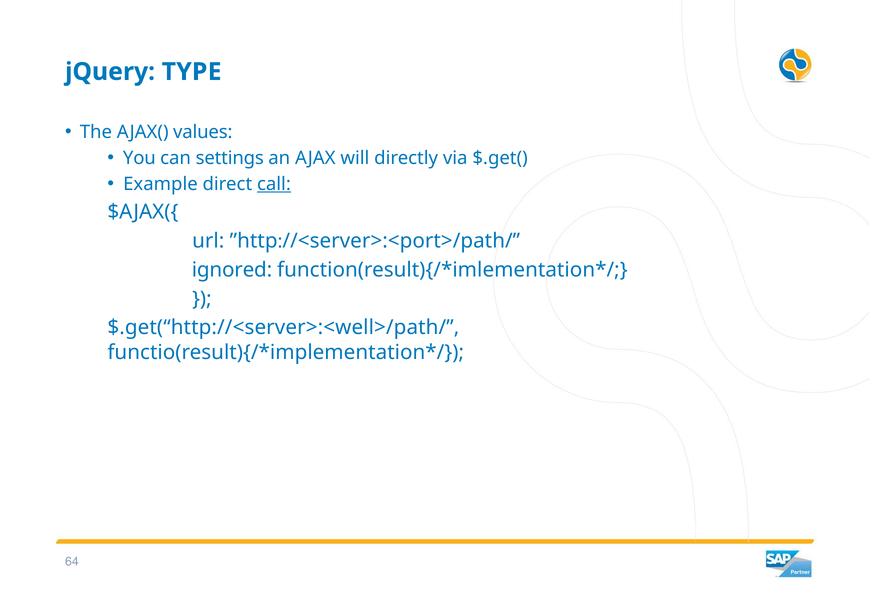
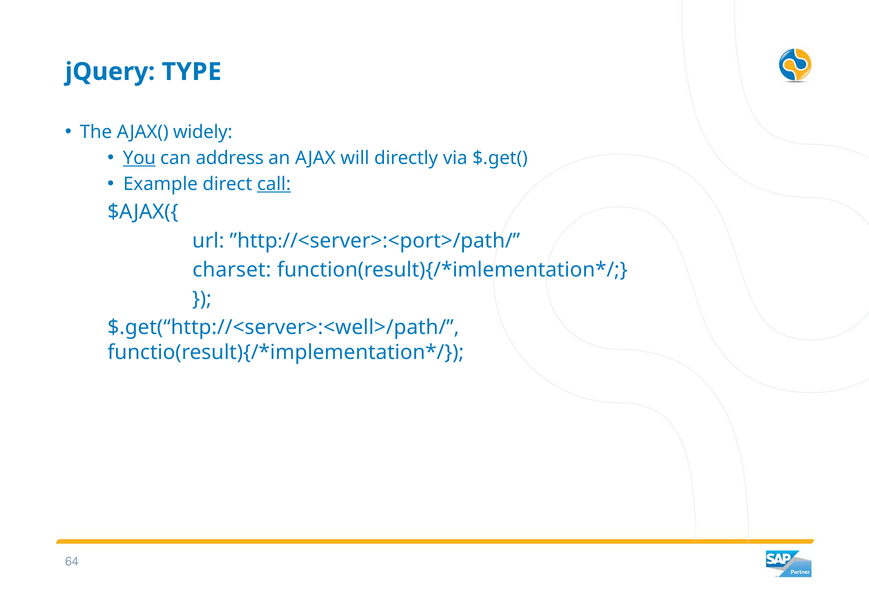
values: values -> widely
You underline: none -> present
settings: settings -> address
ignored: ignored -> charset
